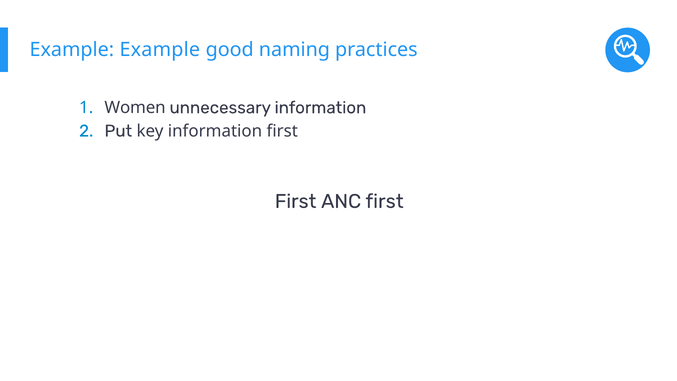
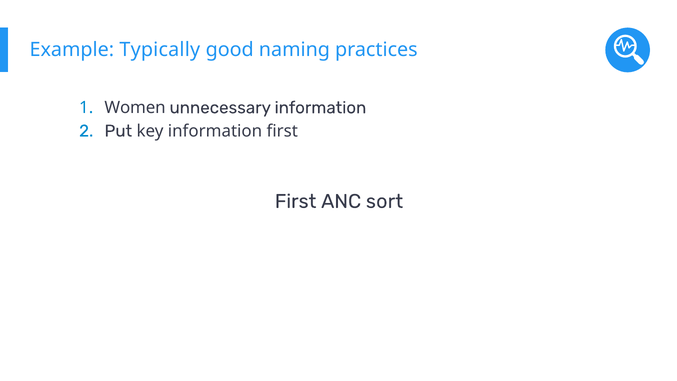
Example Example: Example -> Typically
ANC first: first -> sort
